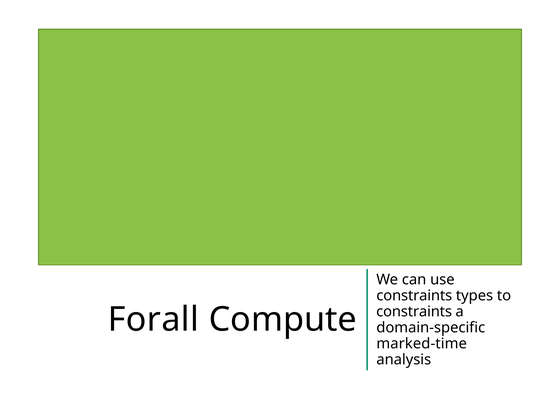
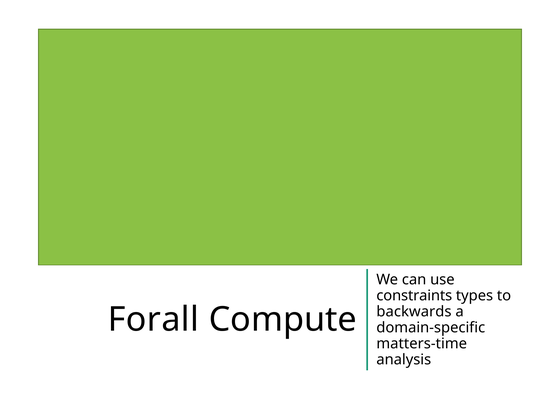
constraints at (414, 312): constraints -> backwards
marked-time: marked-time -> matters-time
